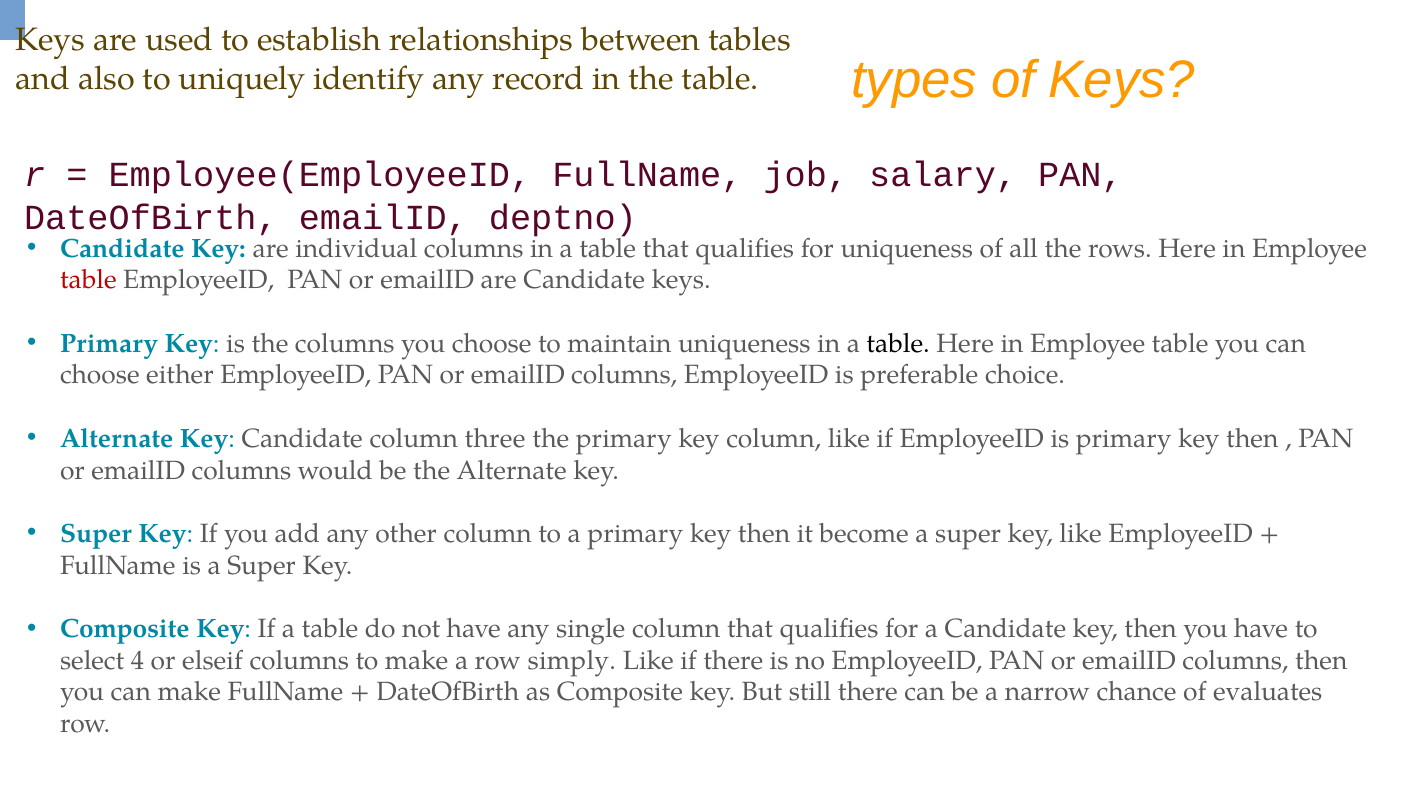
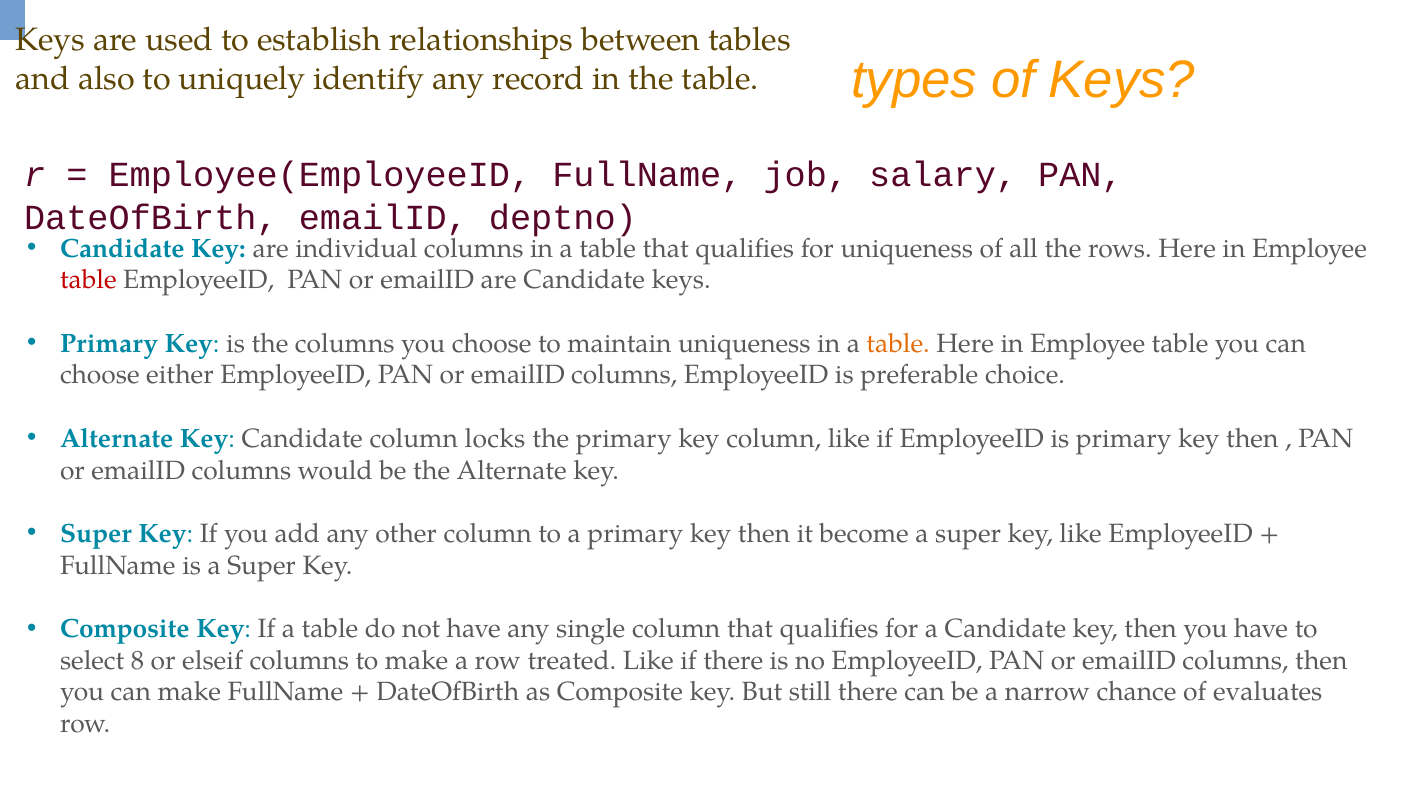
table at (898, 344) colour: black -> orange
three: three -> locks
4: 4 -> 8
simply: simply -> treated
